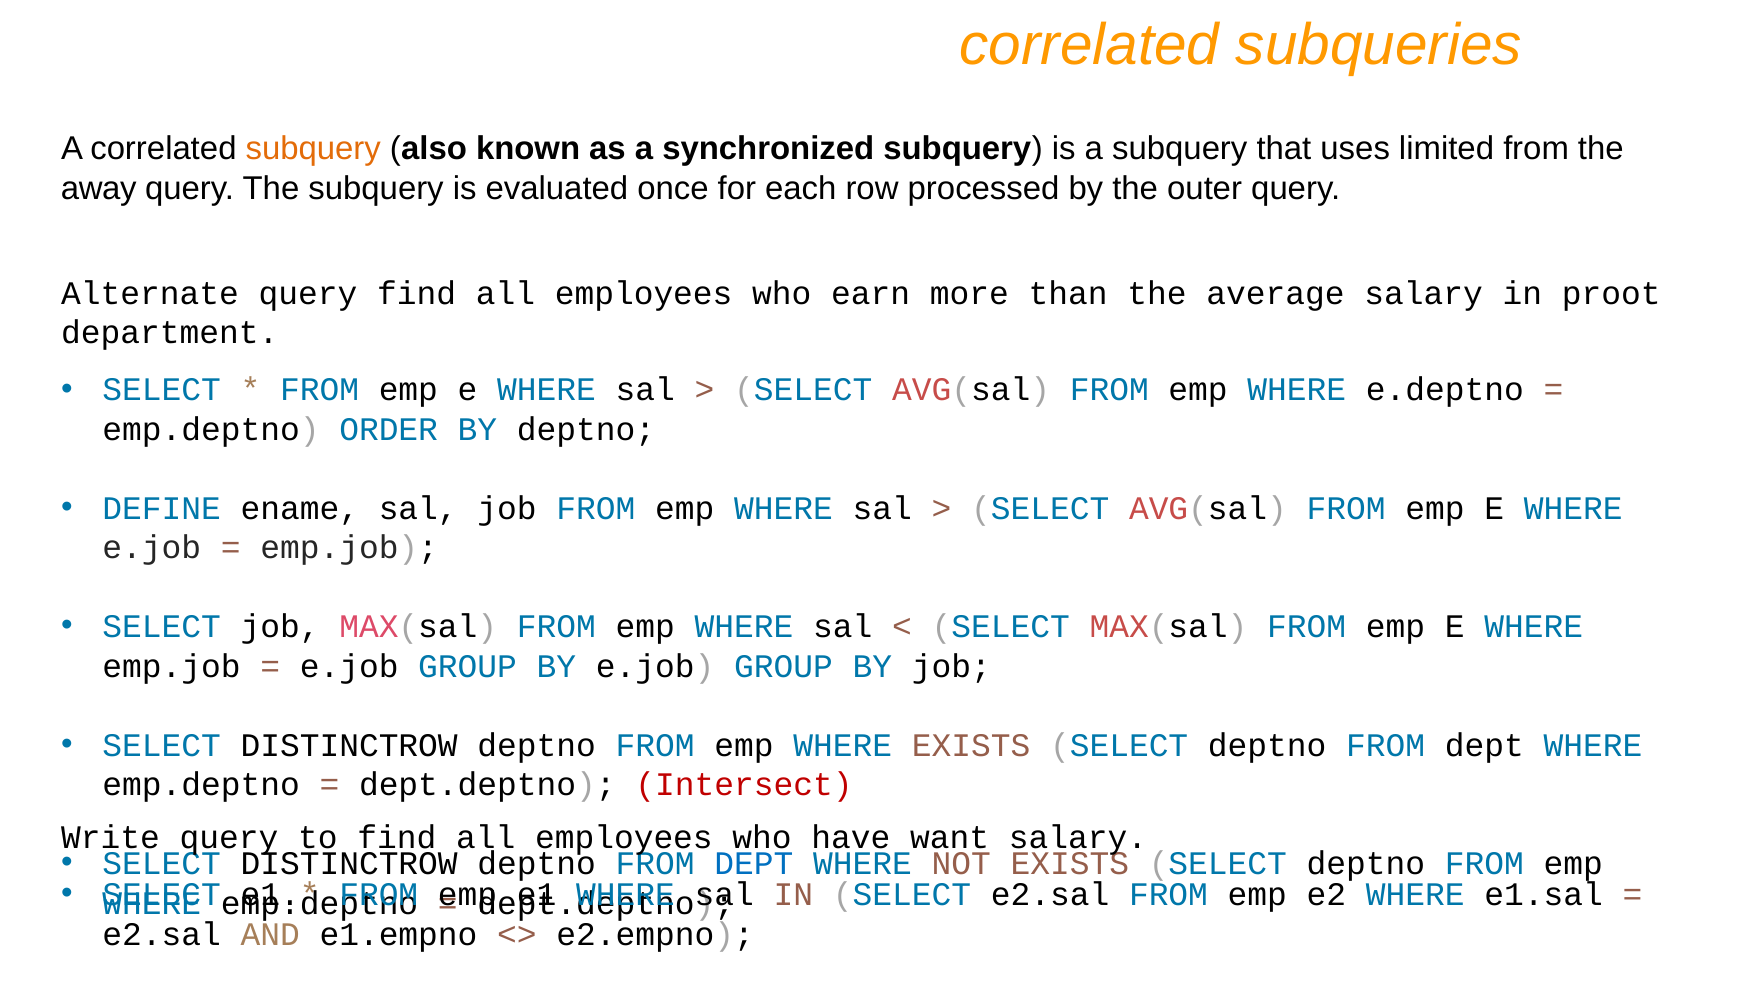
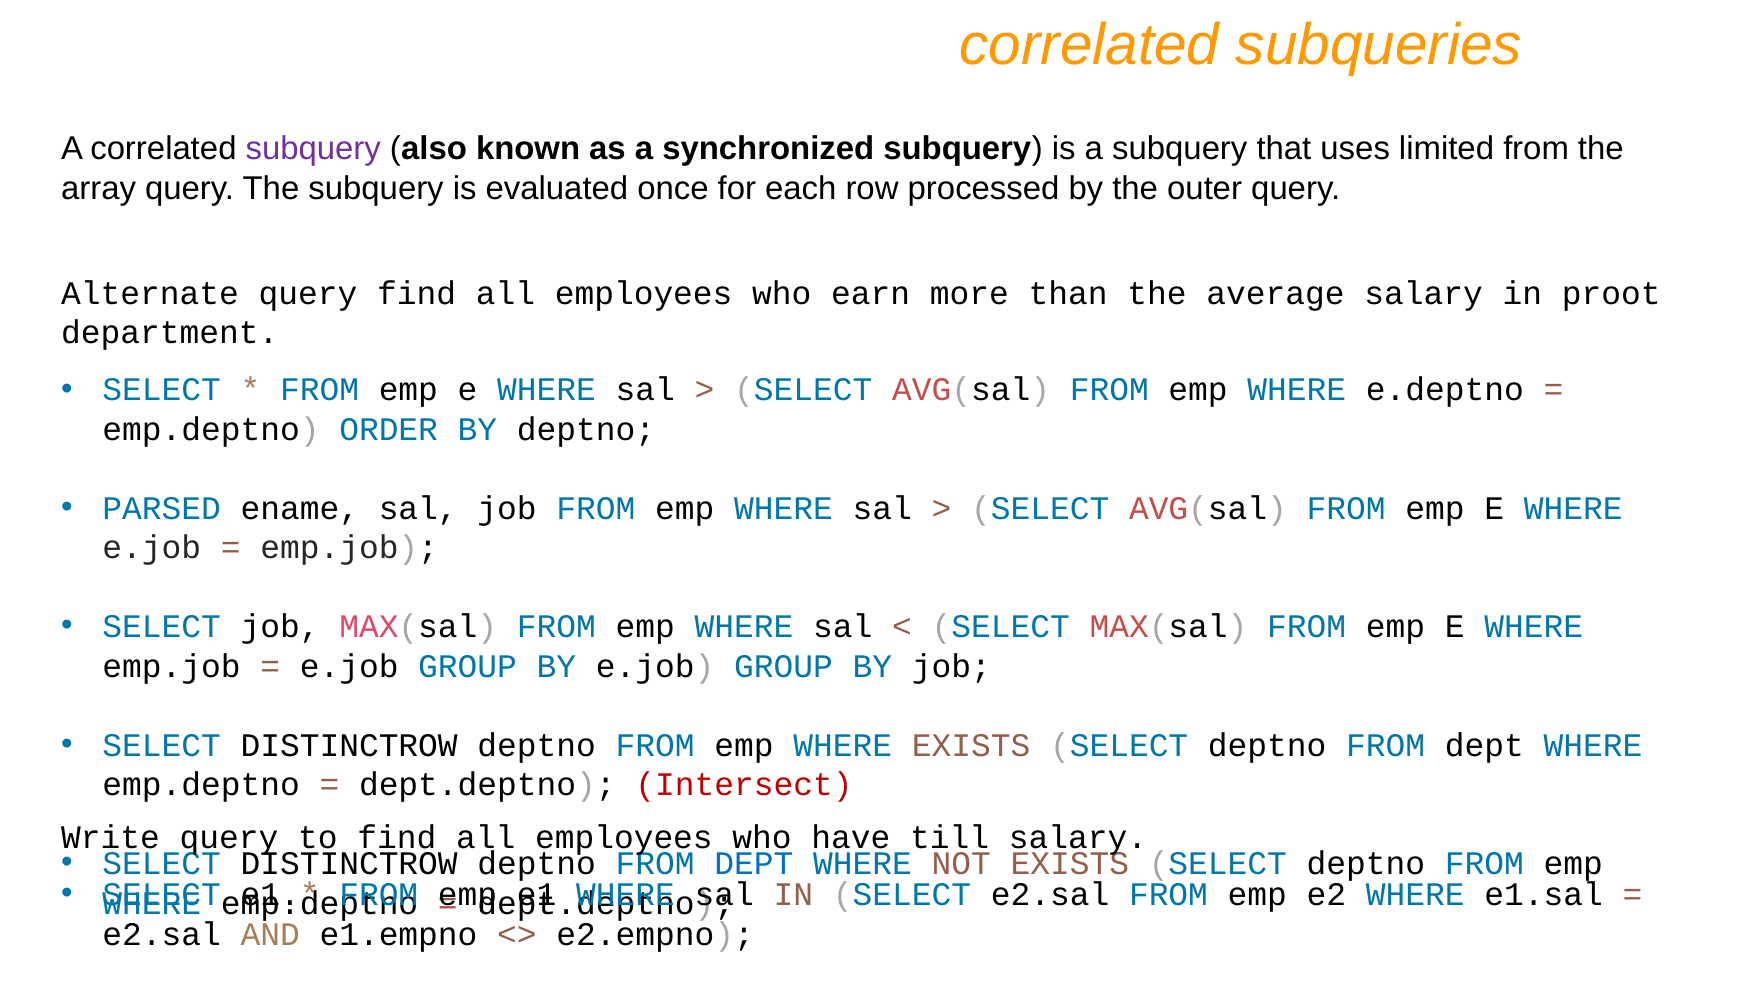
subquery at (313, 149) colour: orange -> purple
away: away -> array
DEFINE: DEFINE -> PARSED
want: want -> till
